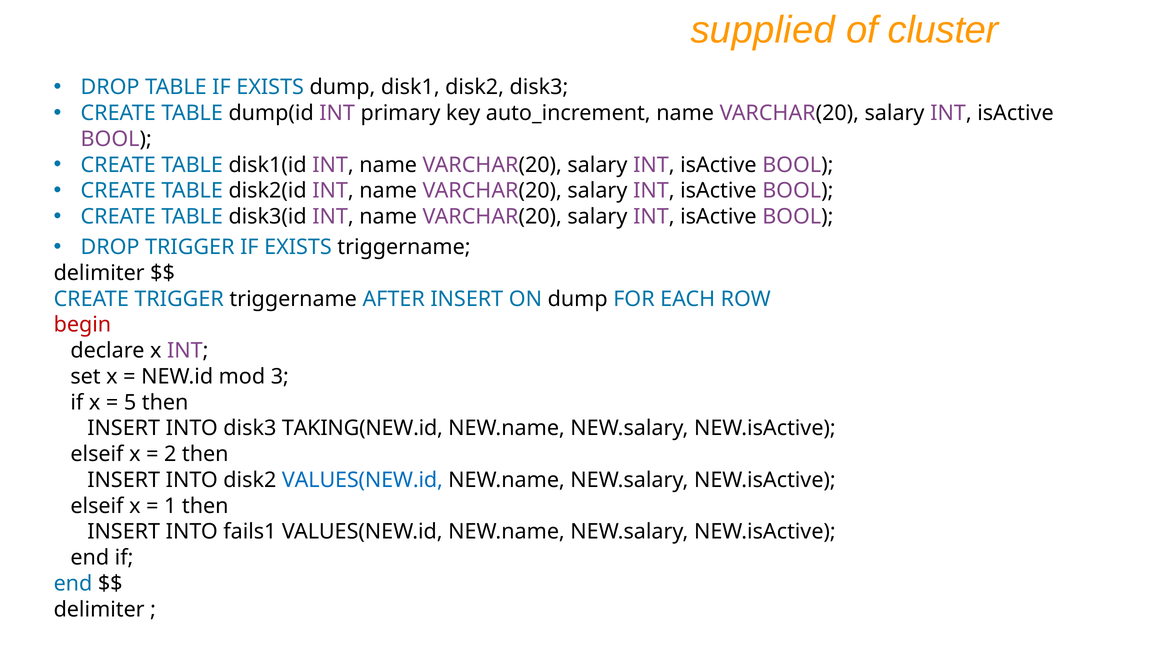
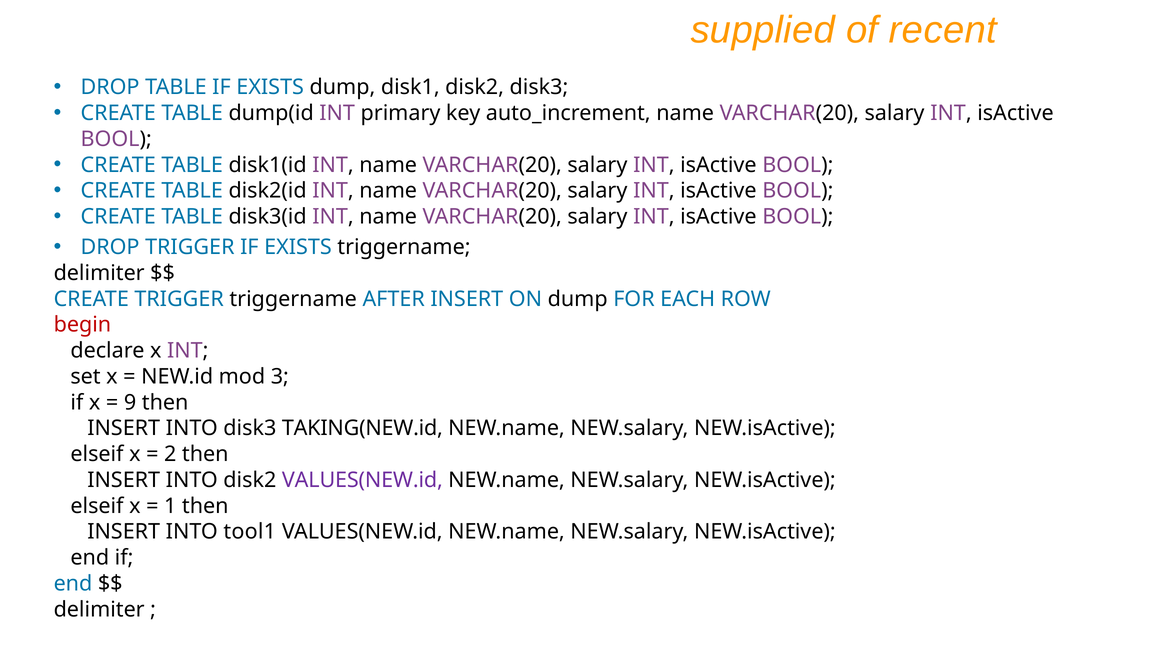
cluster: cluster -> recent
5: 5 -> 9
VALUES(NEW.id at (362, 480) colour: blue -> purple
fails1: fails1 -> tool1
